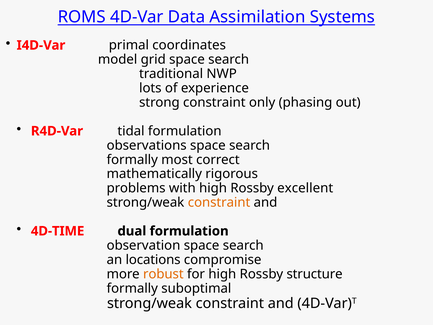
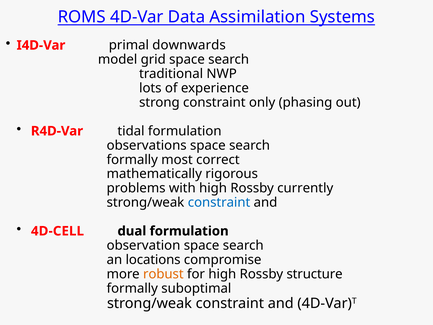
coordinates: coordinates -> downwards
excellent: excellent -> currently
constraint at (219, 202) colour: orange -> blue
4D-TIME: 4D-TIME -> 4D-CELL
